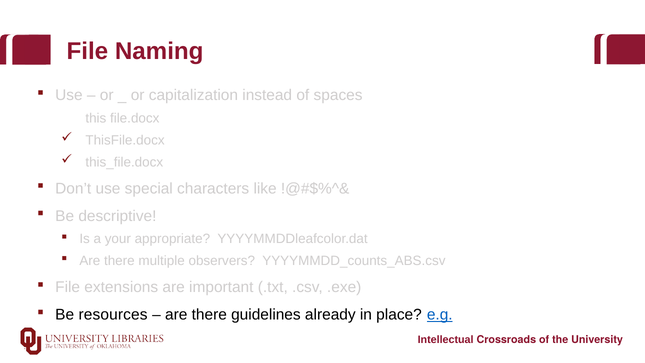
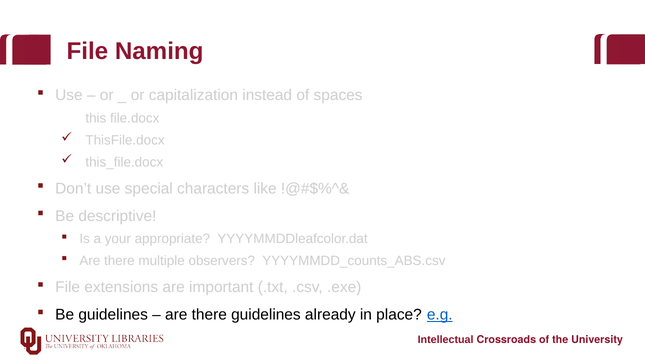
Be resources: resources -> guidelines
